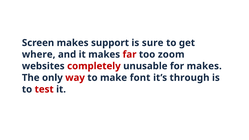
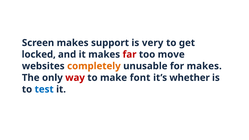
sure: sure -> very
where: where -> locked
zoom: zoom -> move
completely colour: red -> orange
through: through -> whether
test colour: red -> blue
